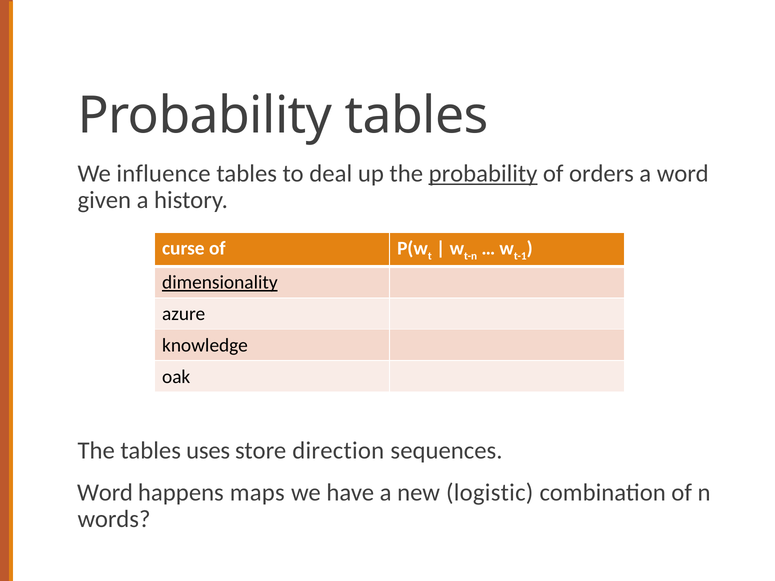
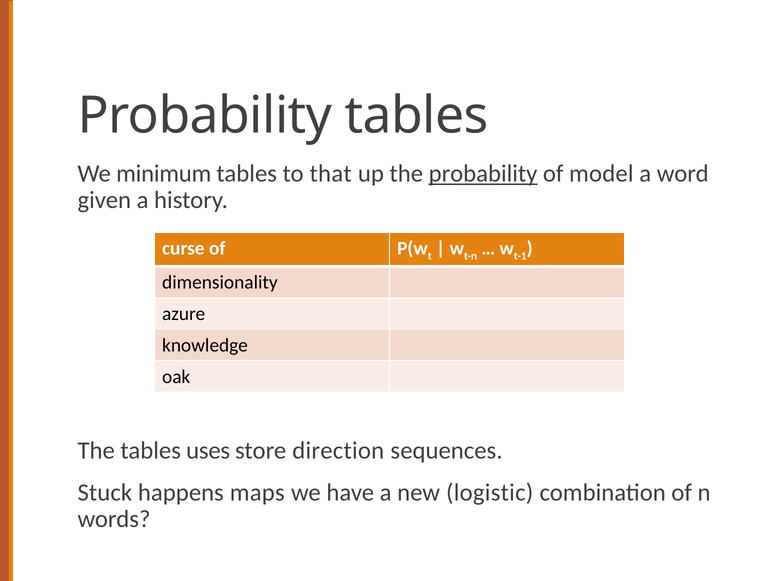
influence: influence -> minimum
deal: deal -> that
orders: orders -> model
dimensionality underline: present -> none
Word at (105, 493): Word -> Stuck
